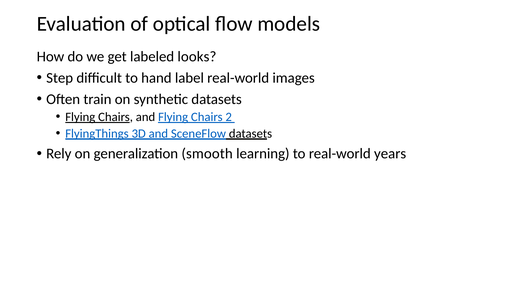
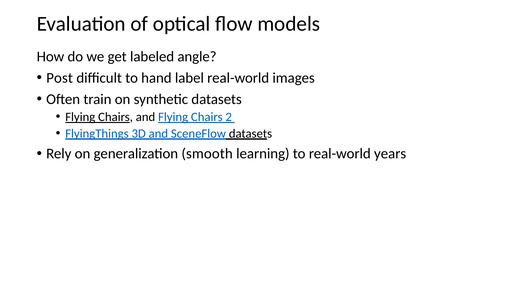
looks: looks -> angle
Step: Step -> Post
